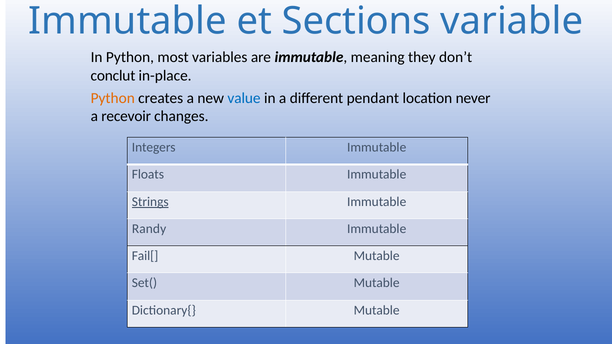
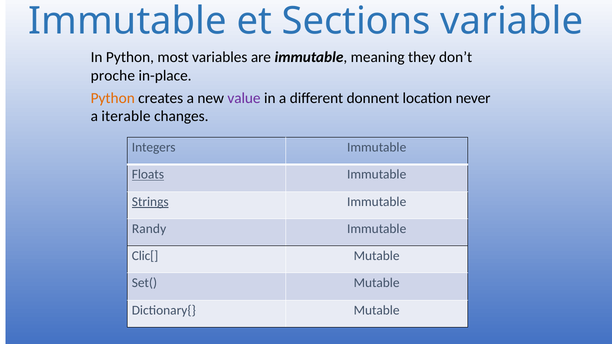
conclut: conclut -> proche
value colour: blue -> purple
pendant: pendant -> donnent
recevoir: recevoir -> iterable
Floats underline: none -> present
Fail[: Fail[ -> Clic[
